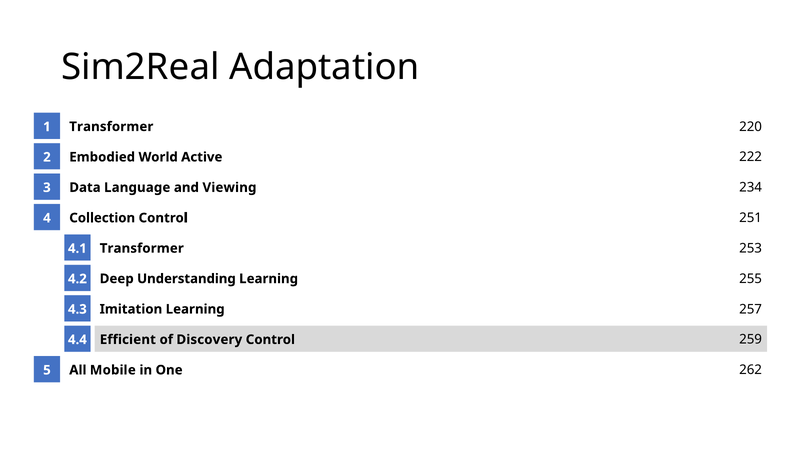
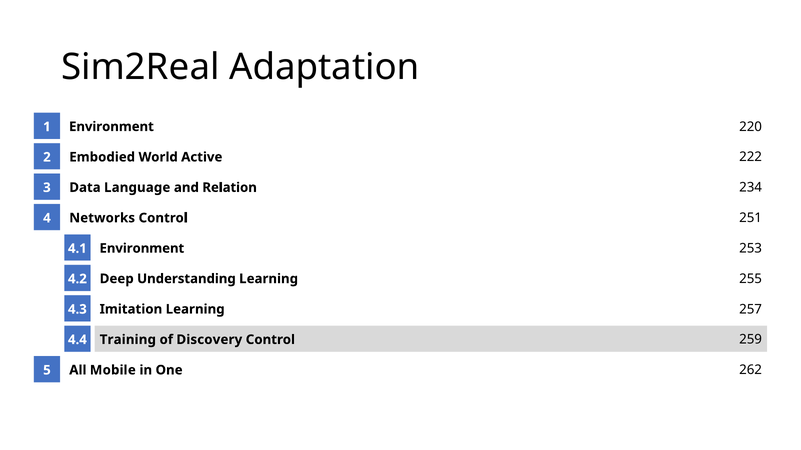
Transformer at (111, 127): Transformer -> Environment
Viewing: Viewing -> Relation
Collection: Collection -> Networks
Transformer at (142, 249): Transformer -> Environment
Efficient: Efficient -> Training
